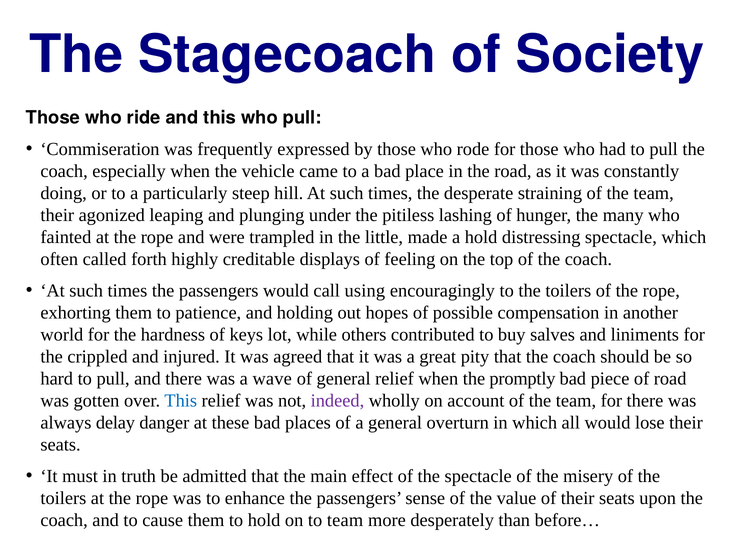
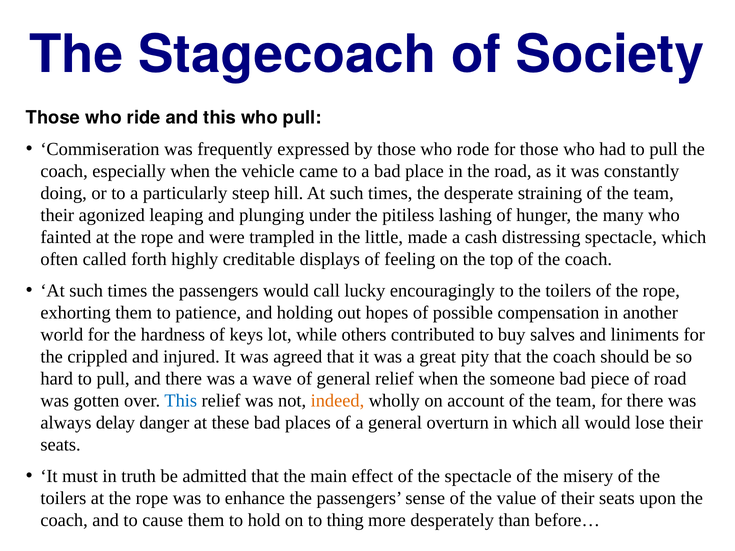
a hold: hold -> cash
using: using -> lucky
promptly: promptly -> someone
indeed colour: purple -> orange
to team: team -> thing
